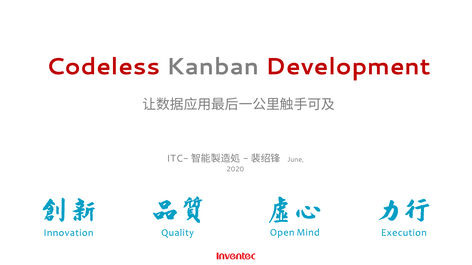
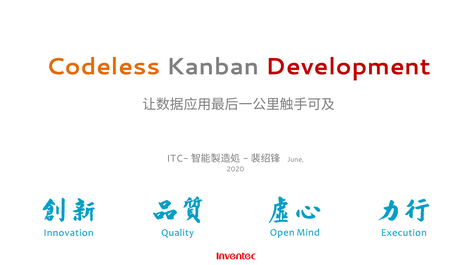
Codeless colour: red -> orange
